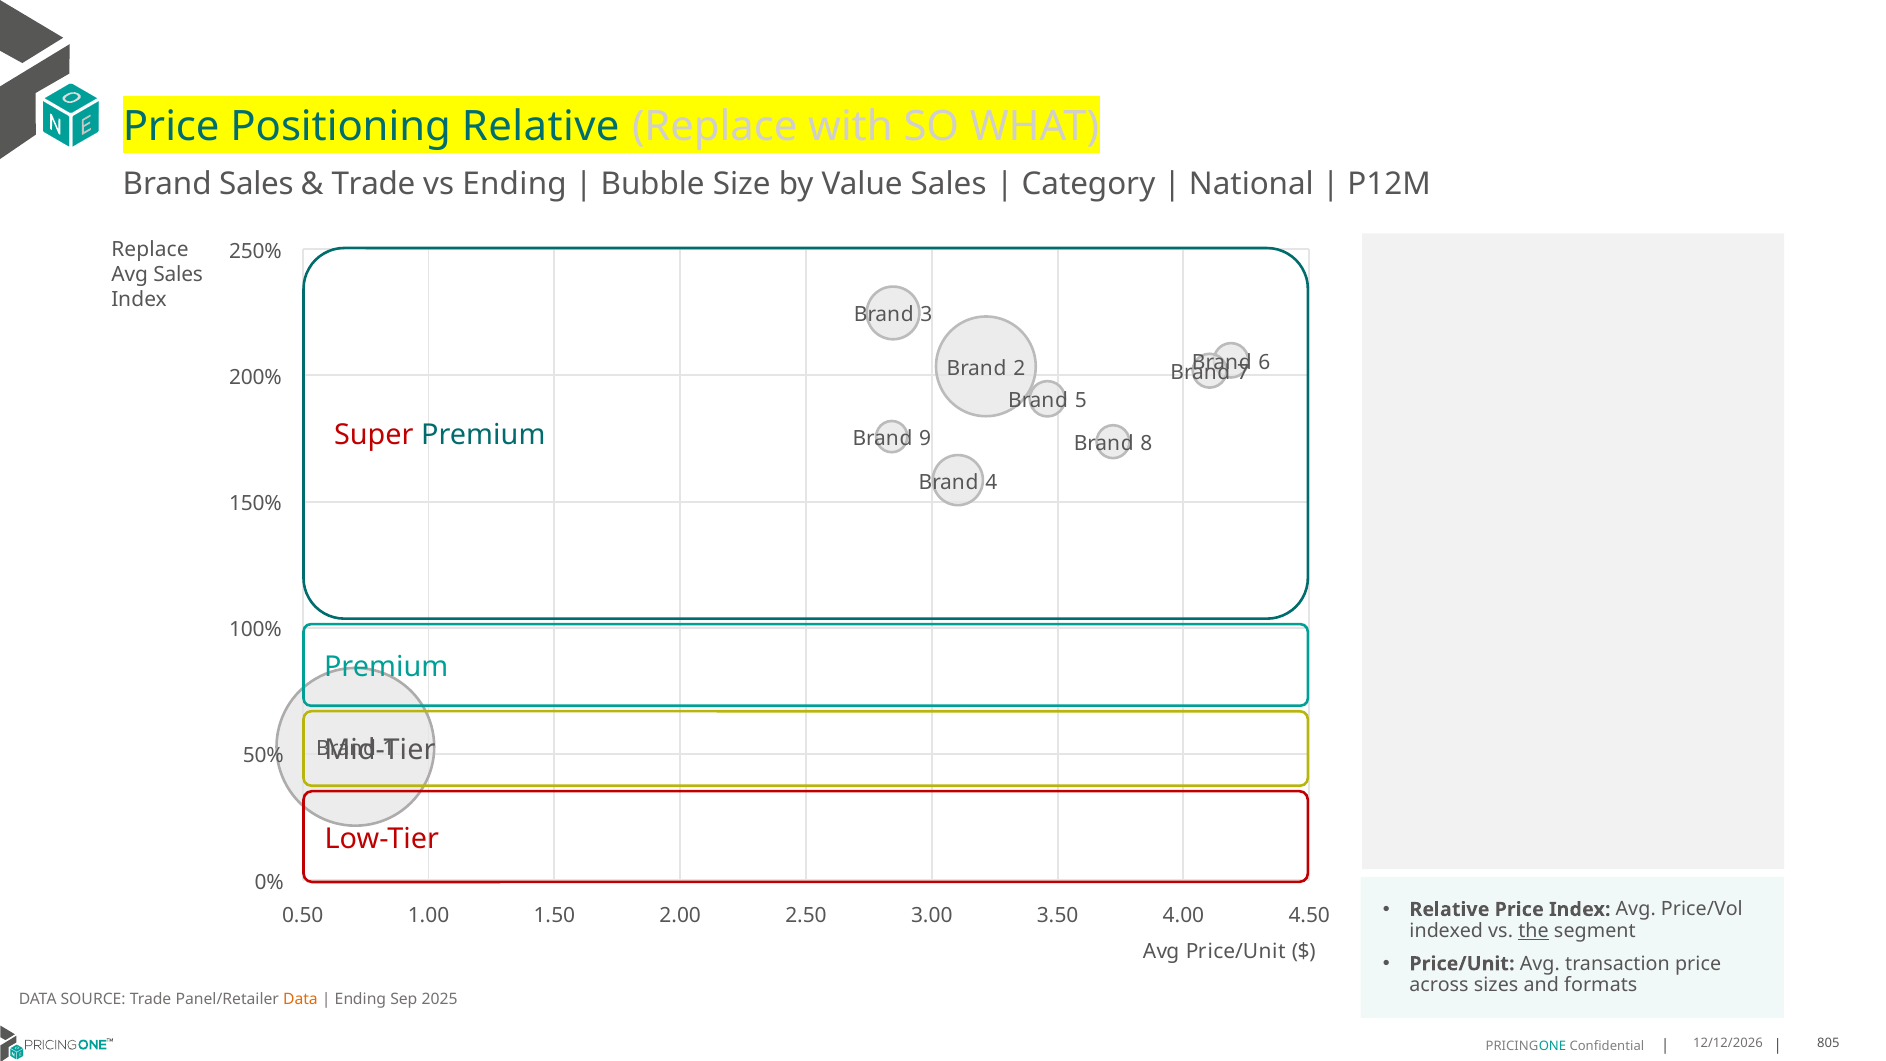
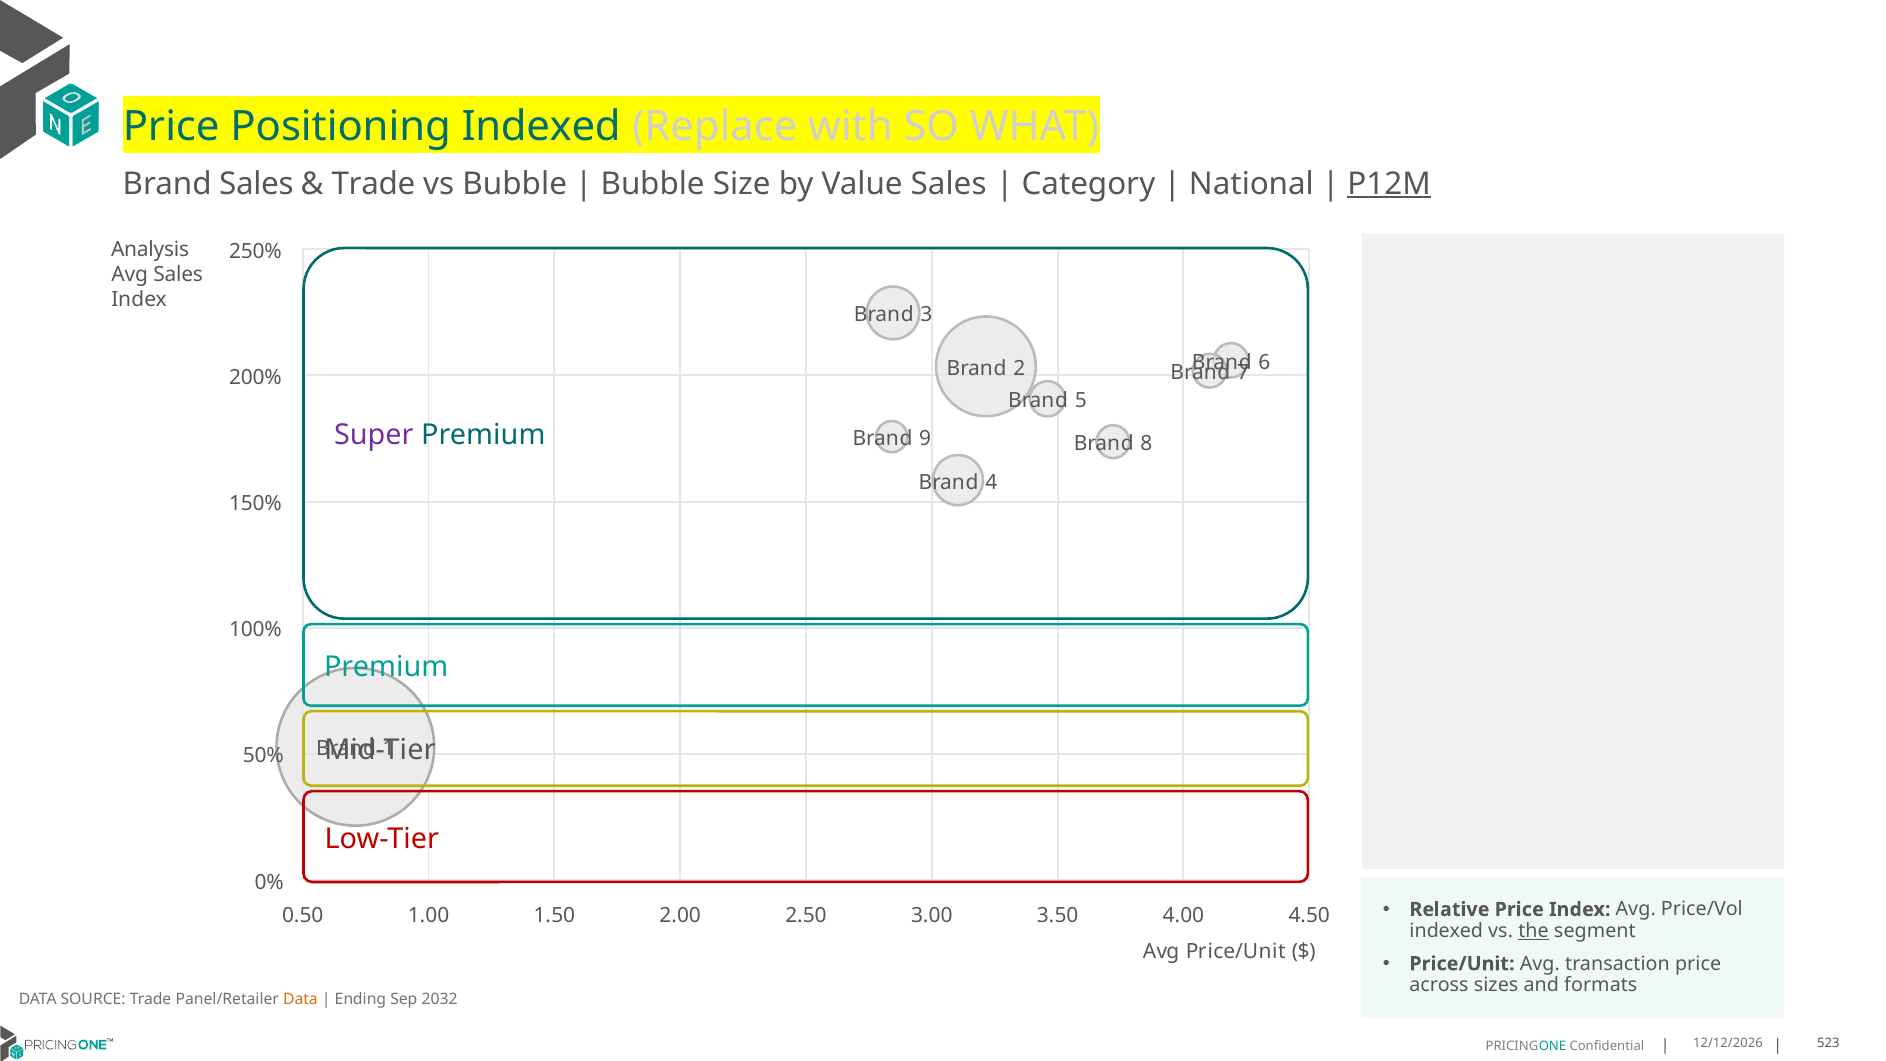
Positioning Relative: Relative -> Indexed
vs Ending: Ending -> Bubble
P12M underline: none -> present
Replace at (150, 249): Replace -> Analysis
Super colour: red -> purple
2025: 2025 -> 2032
805: 805 -> 523
